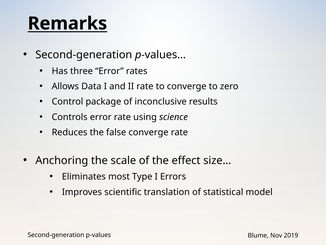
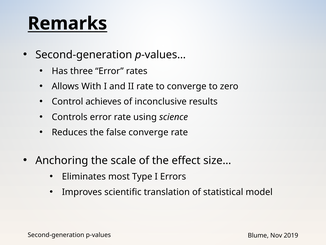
Data: Data -> With
package: package -> achieves
